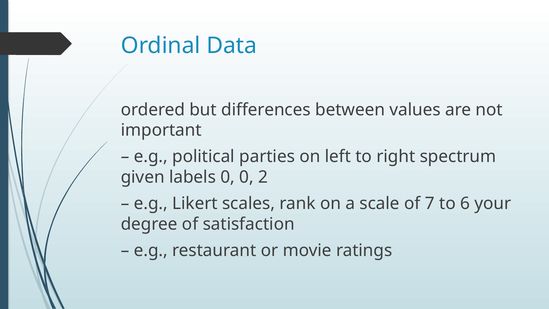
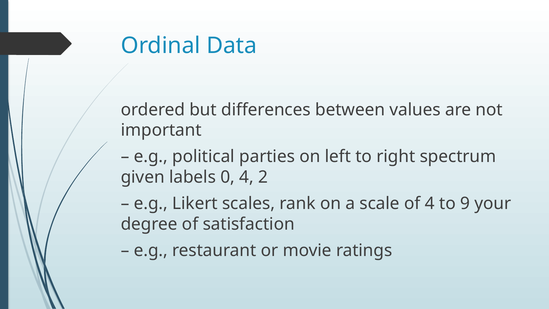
0 0: 0 -> 4
of 7: 7 -> 4
6: 6 -> 9
